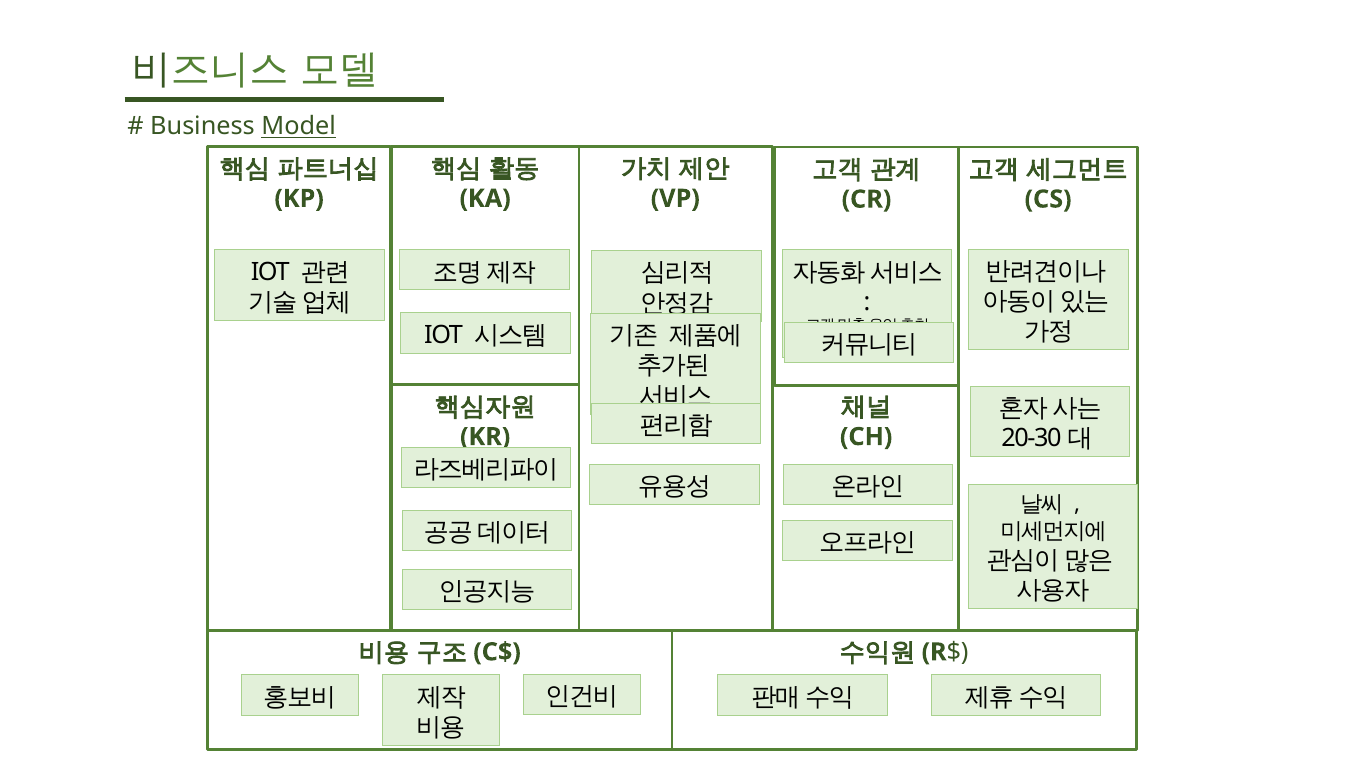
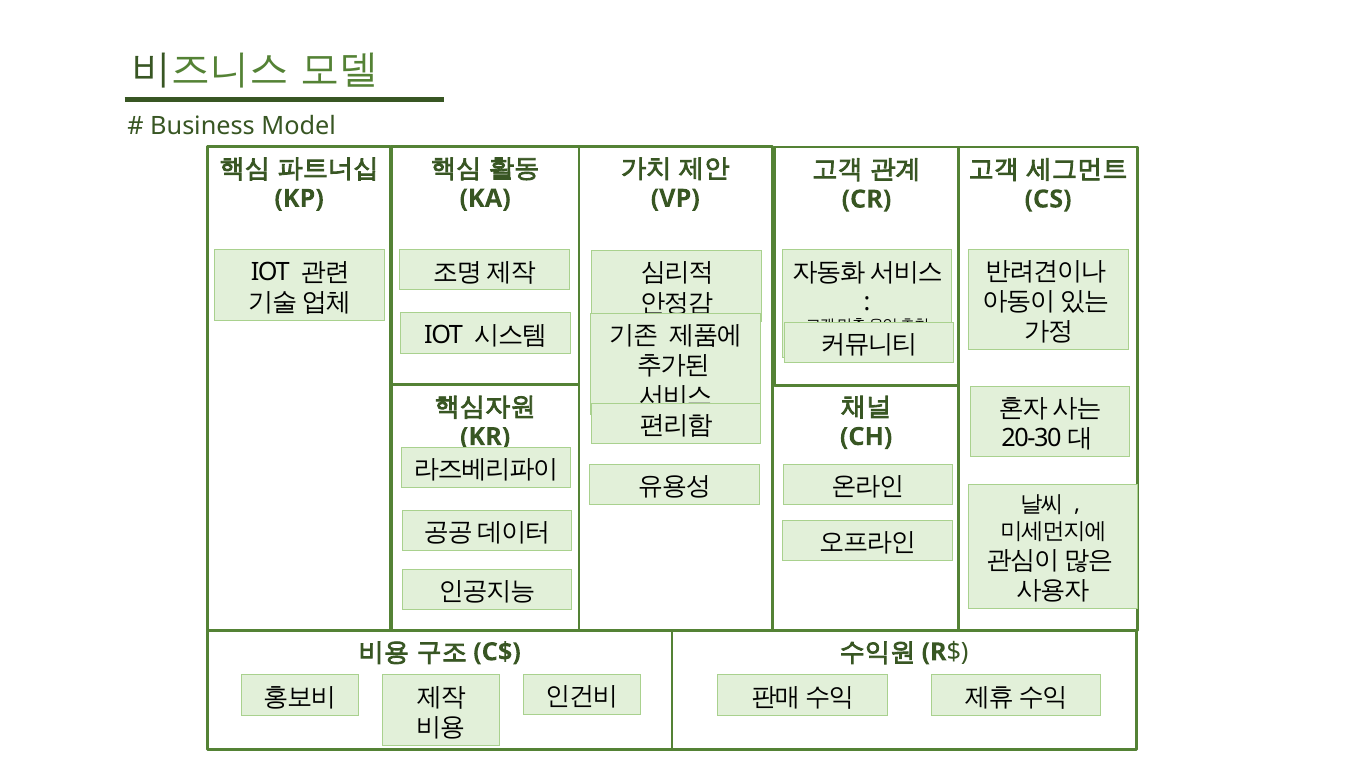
Model underline: present -> none
